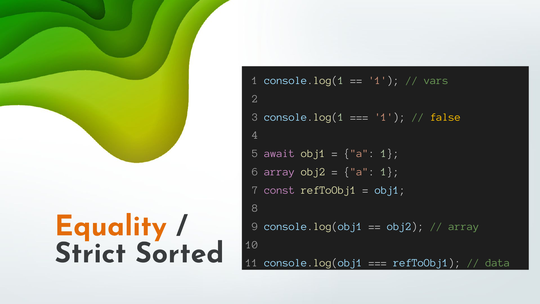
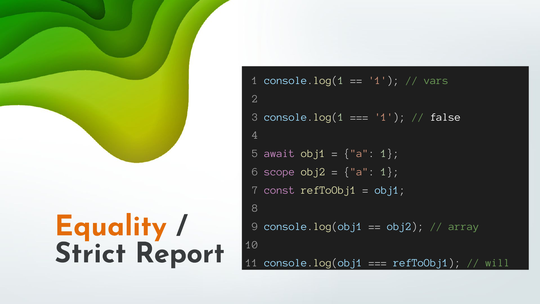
false colour: yellow -> white
6 array: array -> scope
Sorted: Sorted -> Report
data: data -> will
